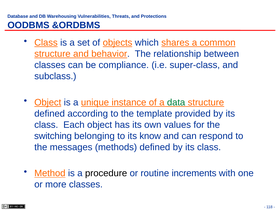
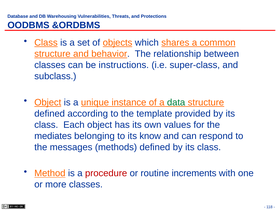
compliance: compliance -> instructions
switching: switching -> mediates
procedure colour: black -> red
